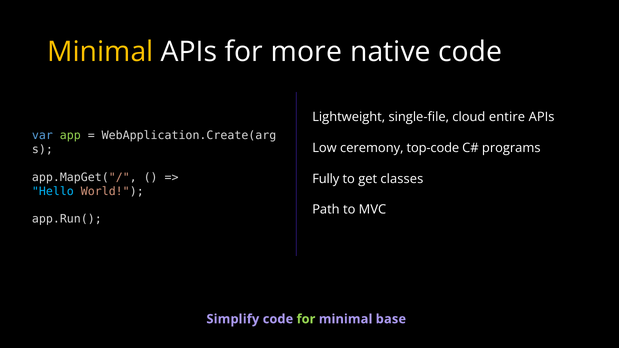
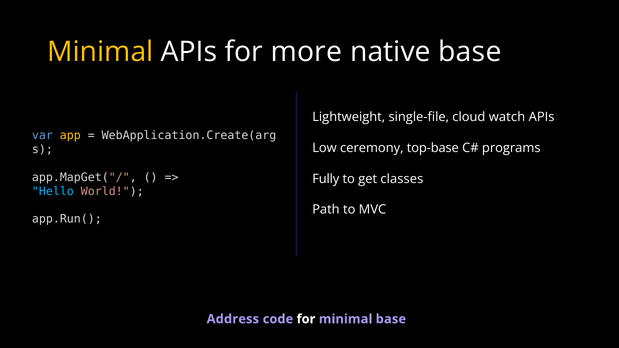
native code: code -> base
entire: entire -> watch
app colour: light green -> yellow
top-code: top-code -> top-base
Simplify: Simplify -> Address
for at (306, 319) colour: light green -> white
